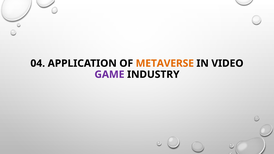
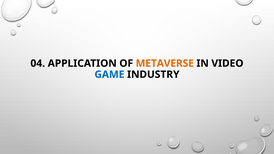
GAME colour: purple -> blue
